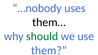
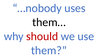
should colour: green -> red
